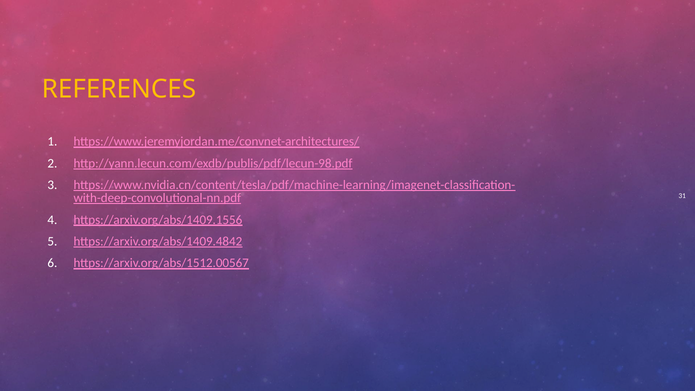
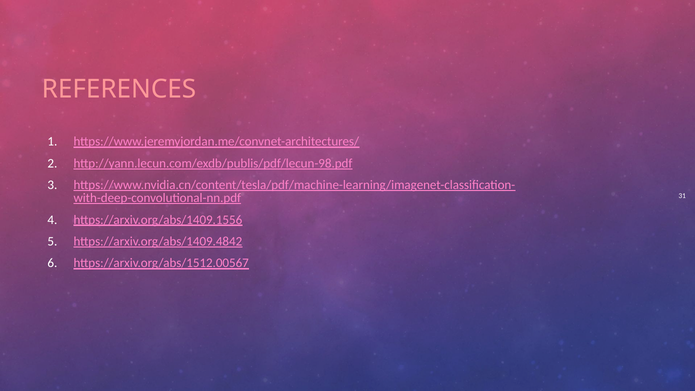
REFERENCES colour: yellow -> pink
